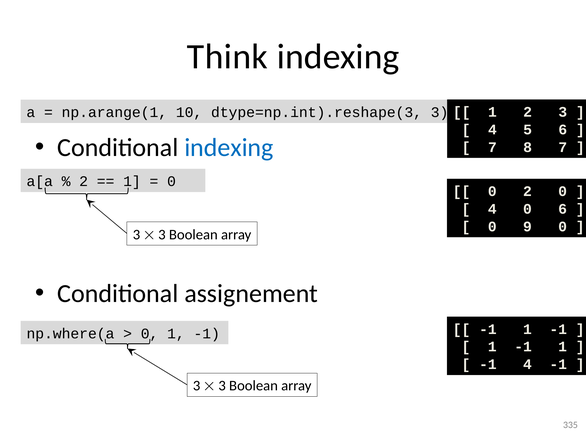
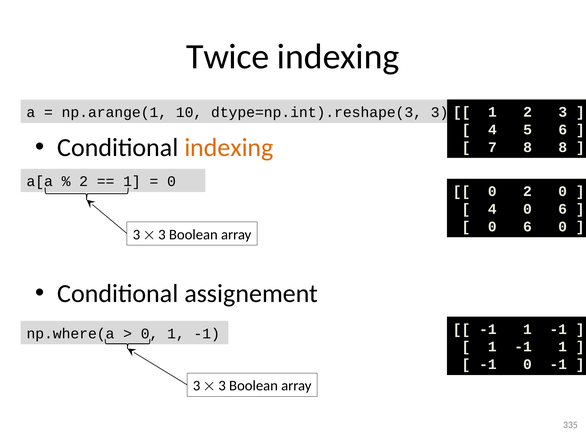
Think: Think -> Twice
indexing at (229, 148) colour: blue -> orange
8 7: 7 -> 8
9 at (527, 227): 9 -> 6
-1 4: 4 -> 0
